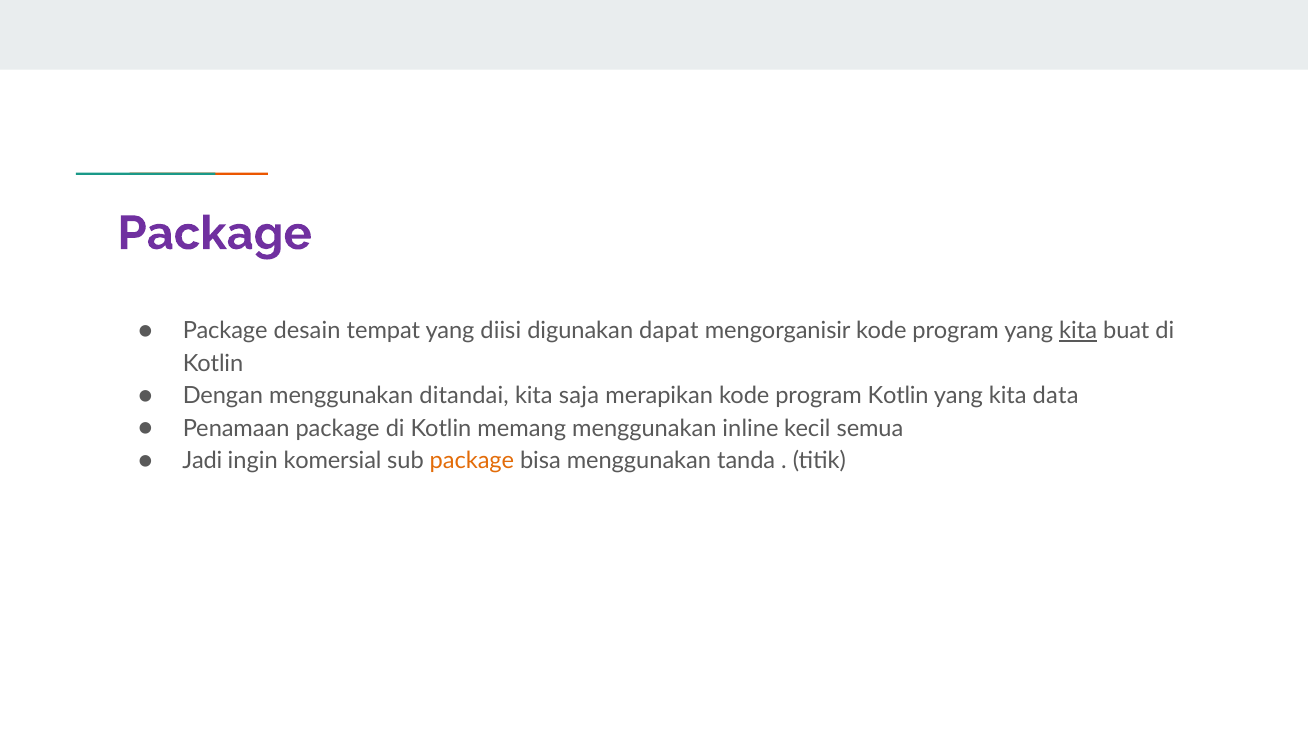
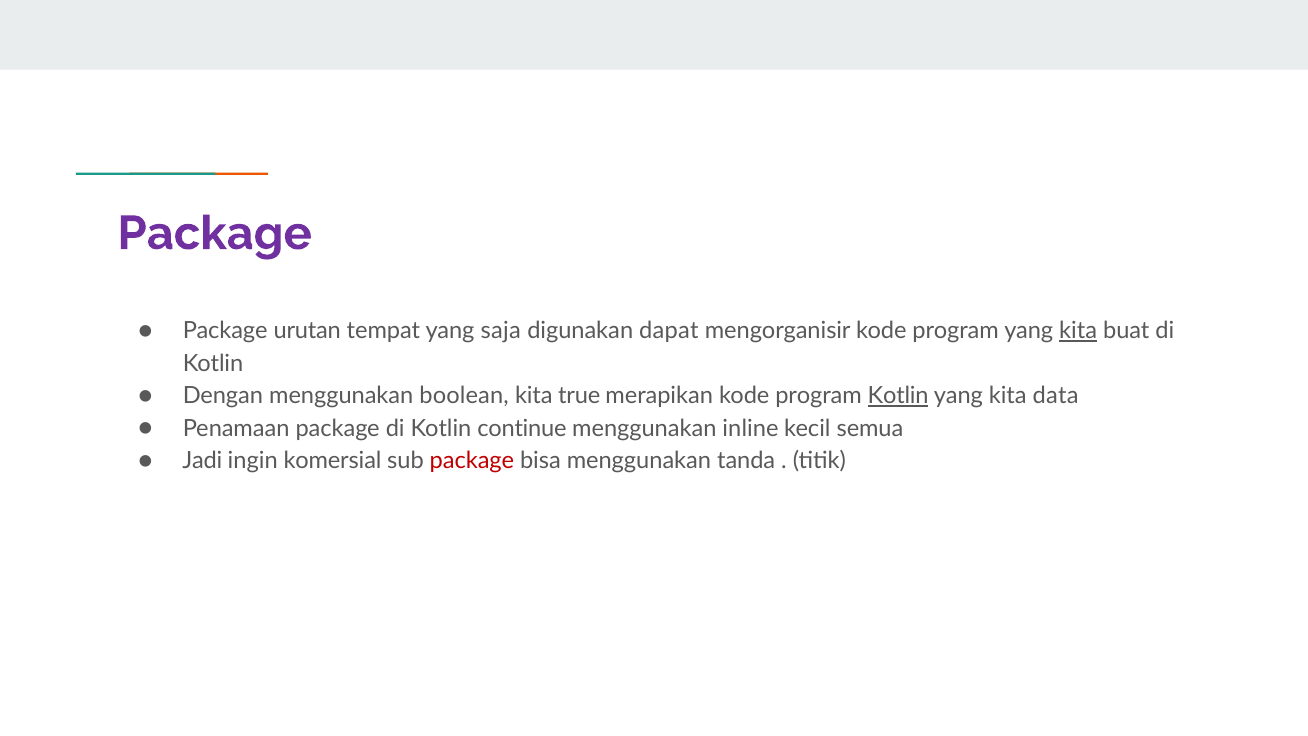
desain: desain -> urutan
diisi: diisi -> saja
ditandai: ditandai -> boolean
saja: saja -> true
Kotlin at (898, 396) underline: none -> present
memang: memang -> continue
package at (472, 461) colour: orange -> red
